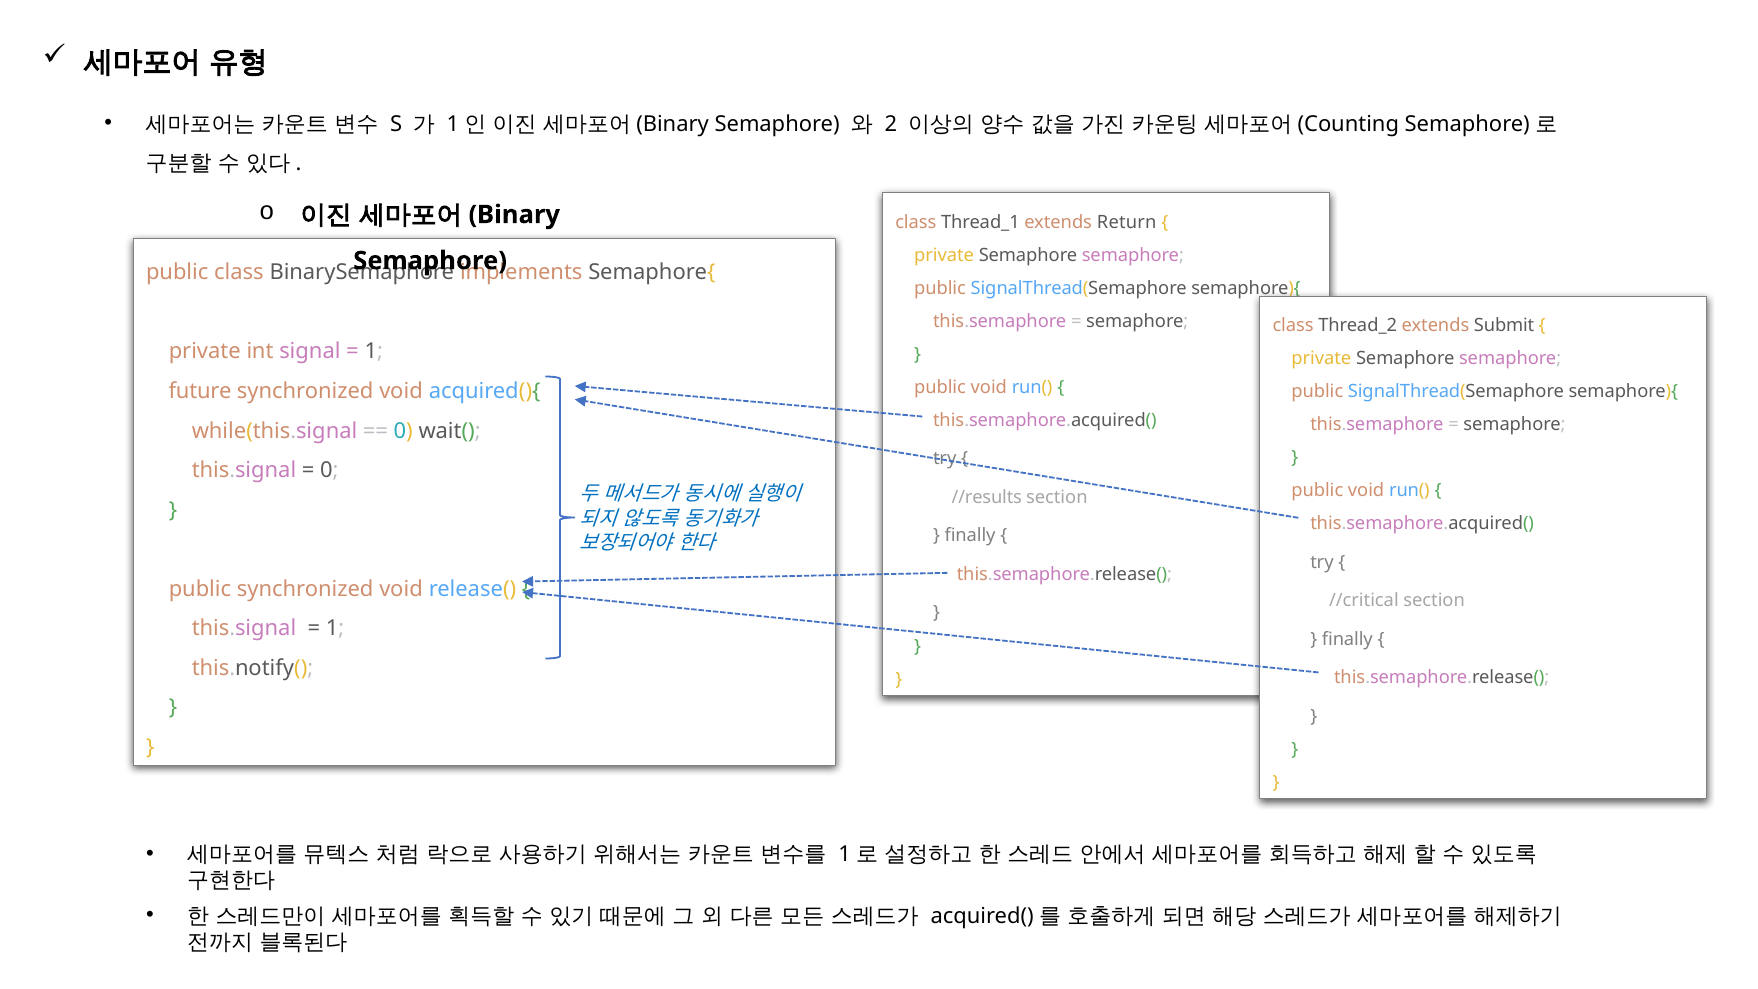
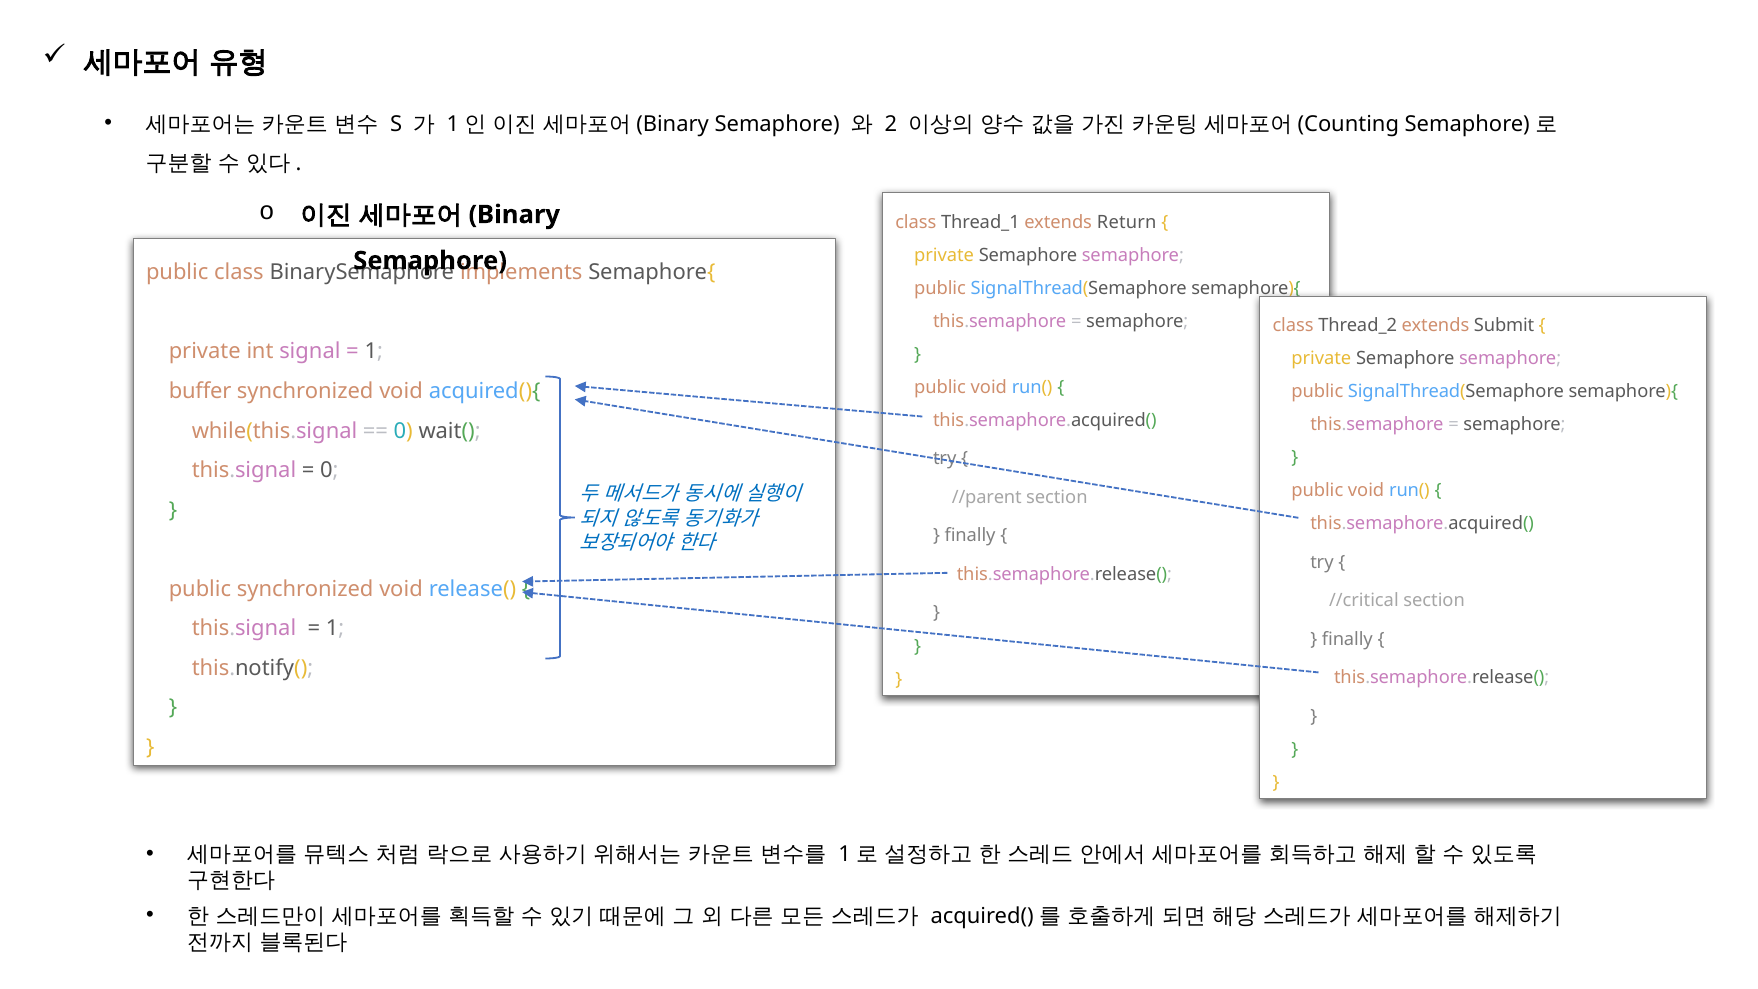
future: future -> buffer
//results: //results -> //parent
